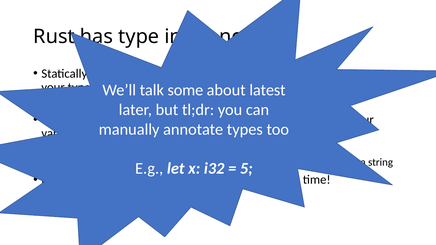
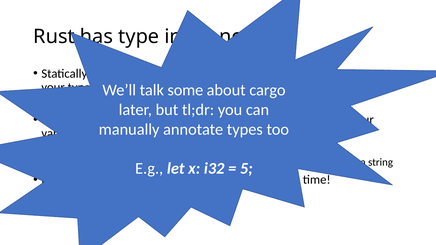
latest: latest -> cargo
